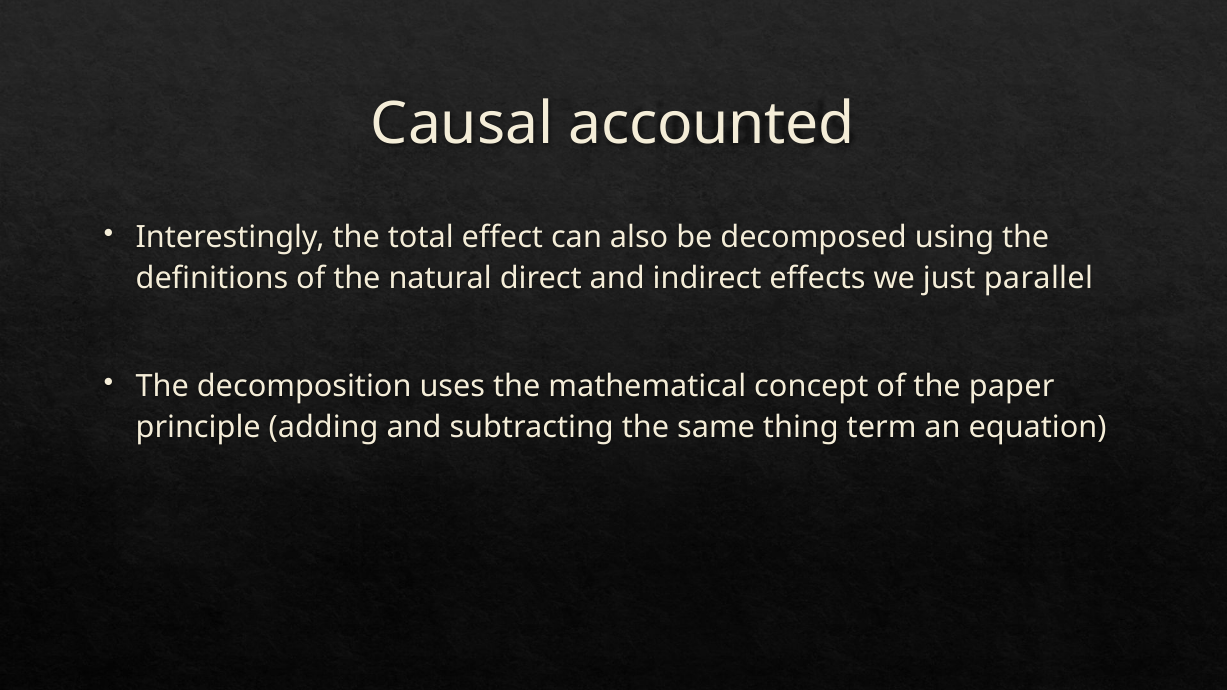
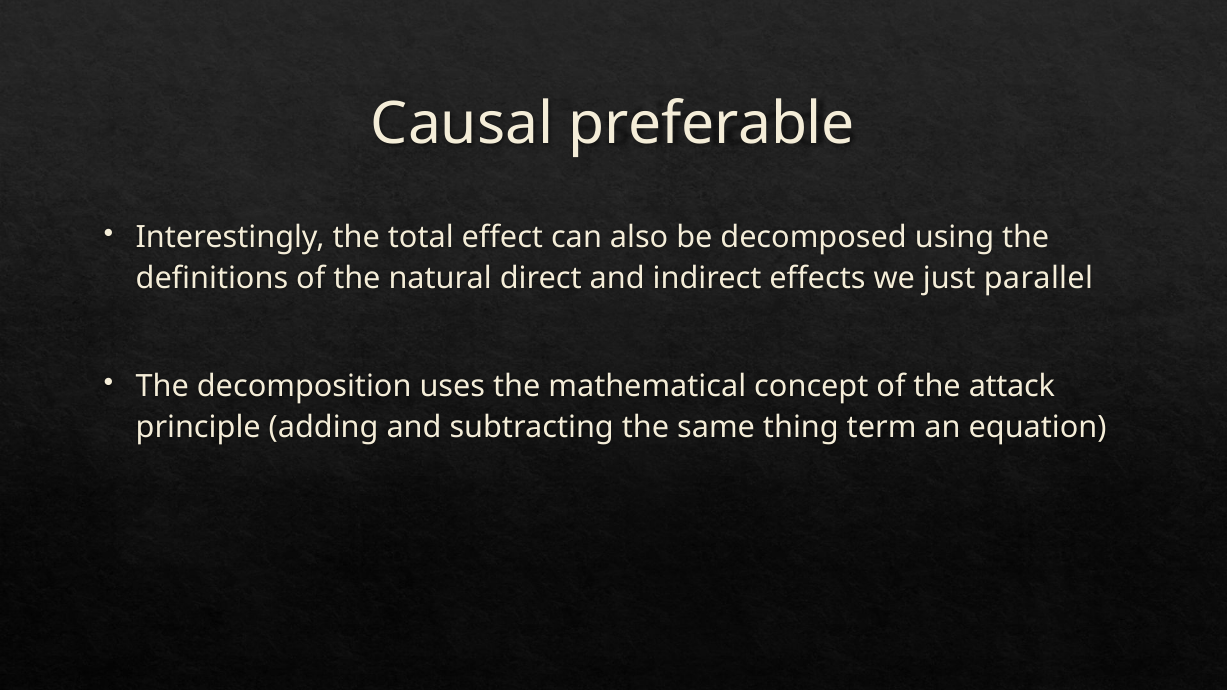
accounted: accounted -> preferable
paper: paper -> attack
